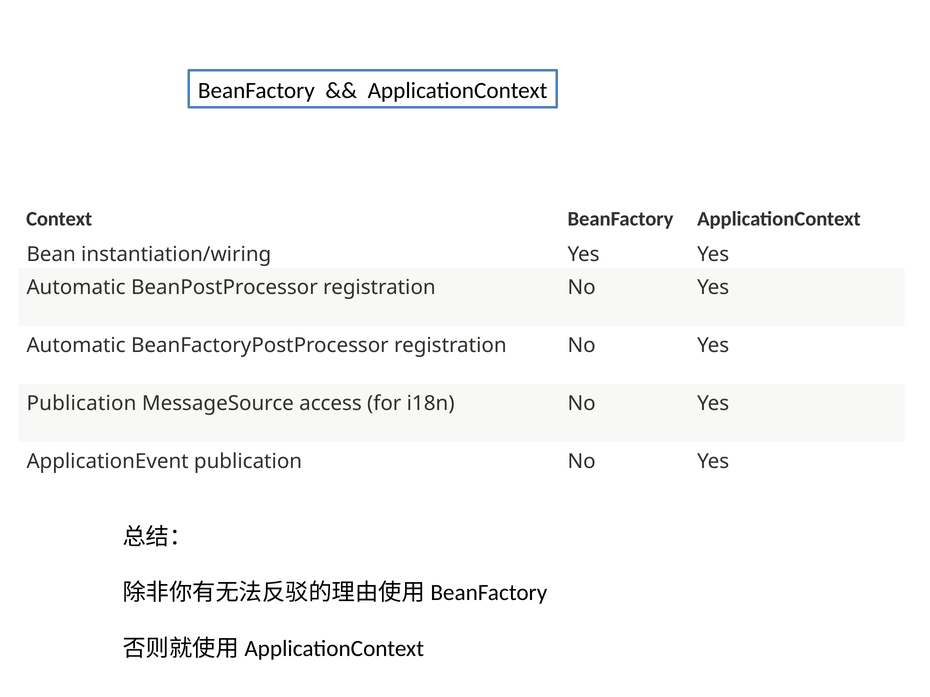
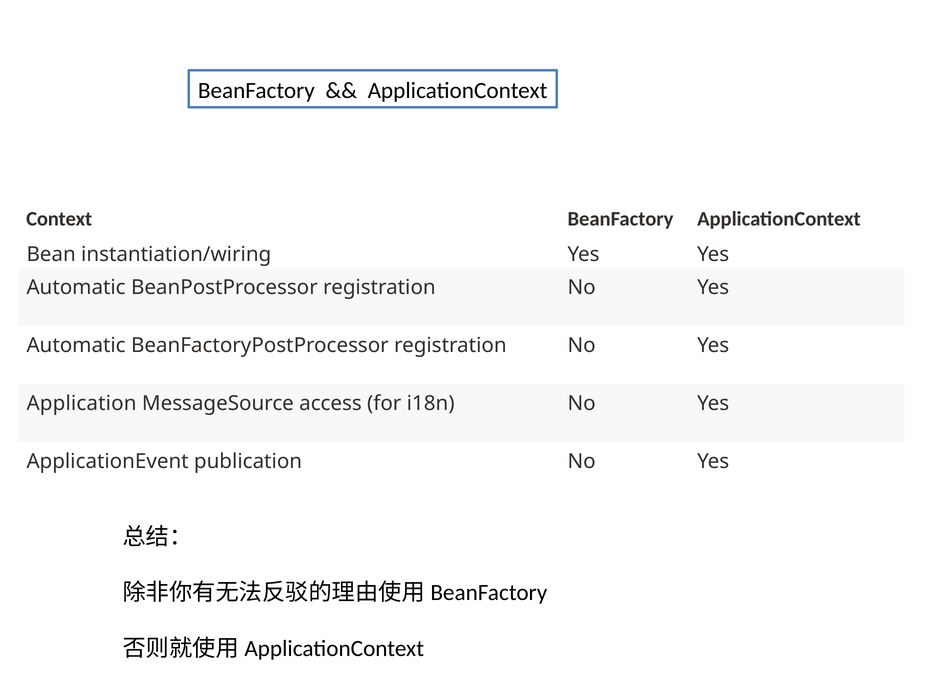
Publication at (82, 404): Publication -> Application
